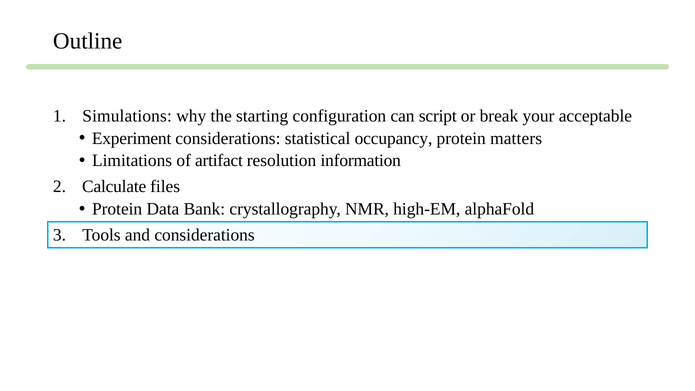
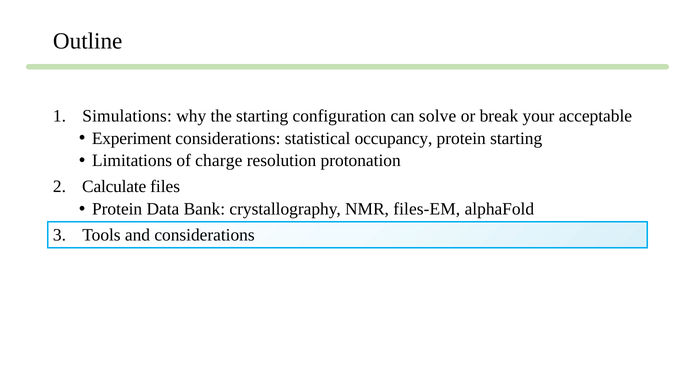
script: script -> solve
protein matters: matters -> starting
artifact: artifact -> charge
information: information -> protonation
high-EM: high-EM -> files-EM
